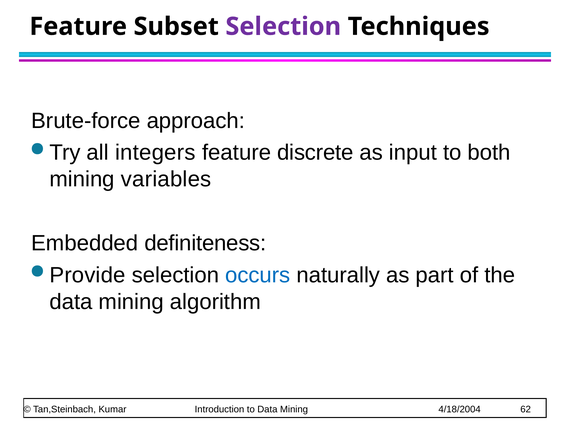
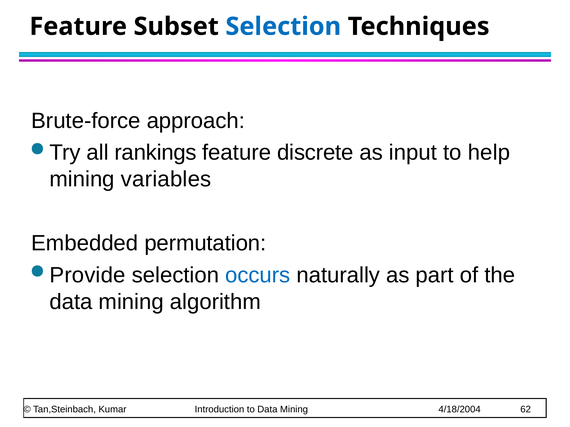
Selection at (283, 27) colour: purple -> blue
integers: integers -> rankings
both: both -> help
definiteness: definiteness -> permutation
